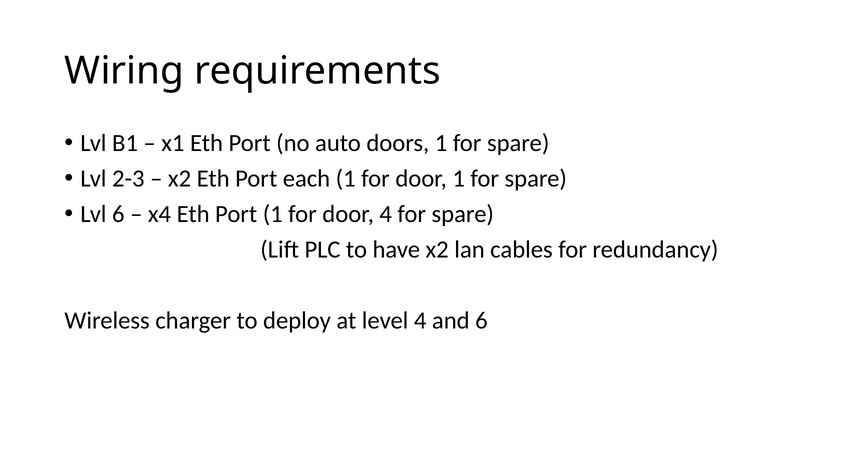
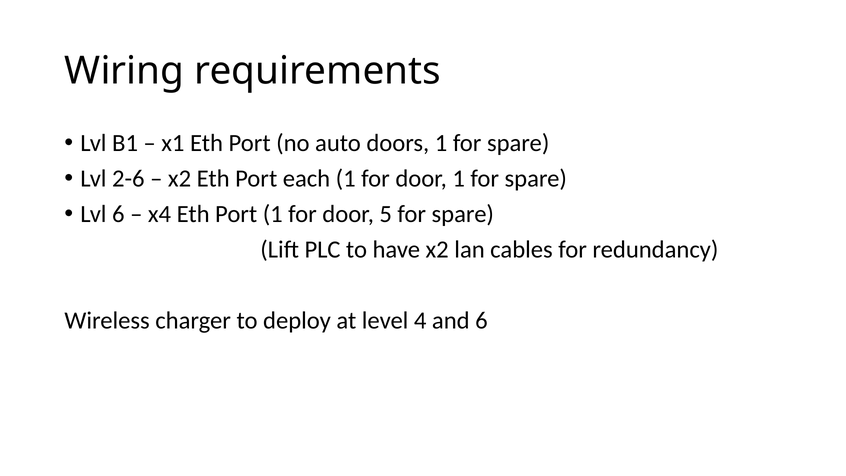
2-3: 2-3 -> 2-6
door 4: 4 -> 5
